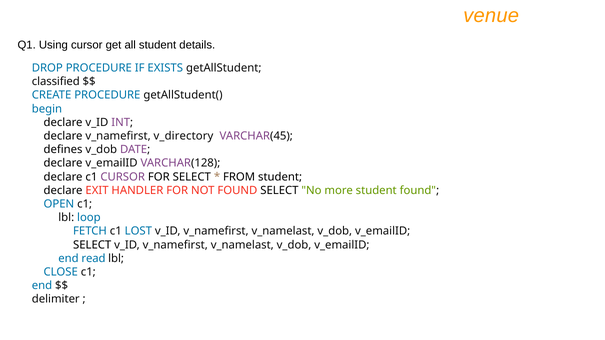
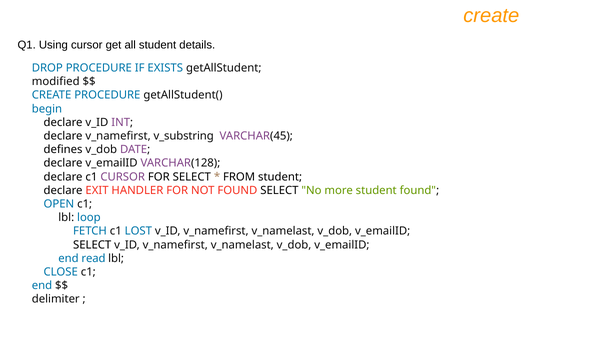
venue at (491, 16): venue -> create
classified: classified -> modified
v_directory: v_directory -> v_substring
